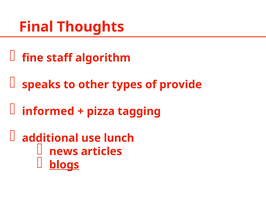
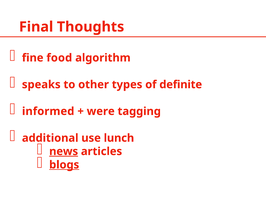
staff: staff -> food
provide: provide -> definite
pizza: pizza -> were
news underline: none -> present
